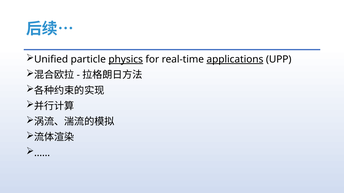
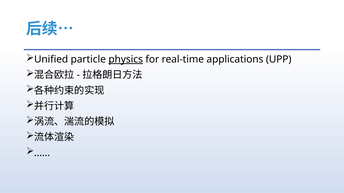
applications underline: present -> none
